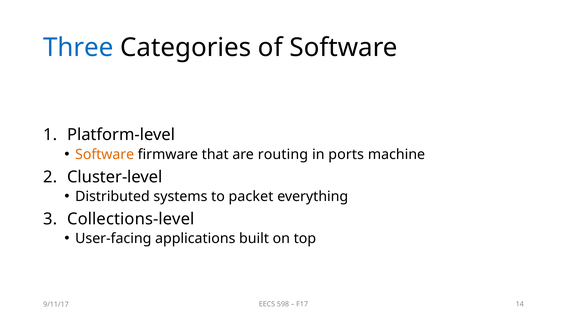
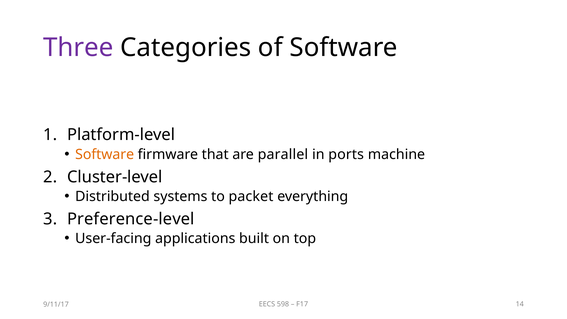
Three colour: blue -> purple
routing: routing -> parallel
Collections-level: Collections-level -> Preference-level
